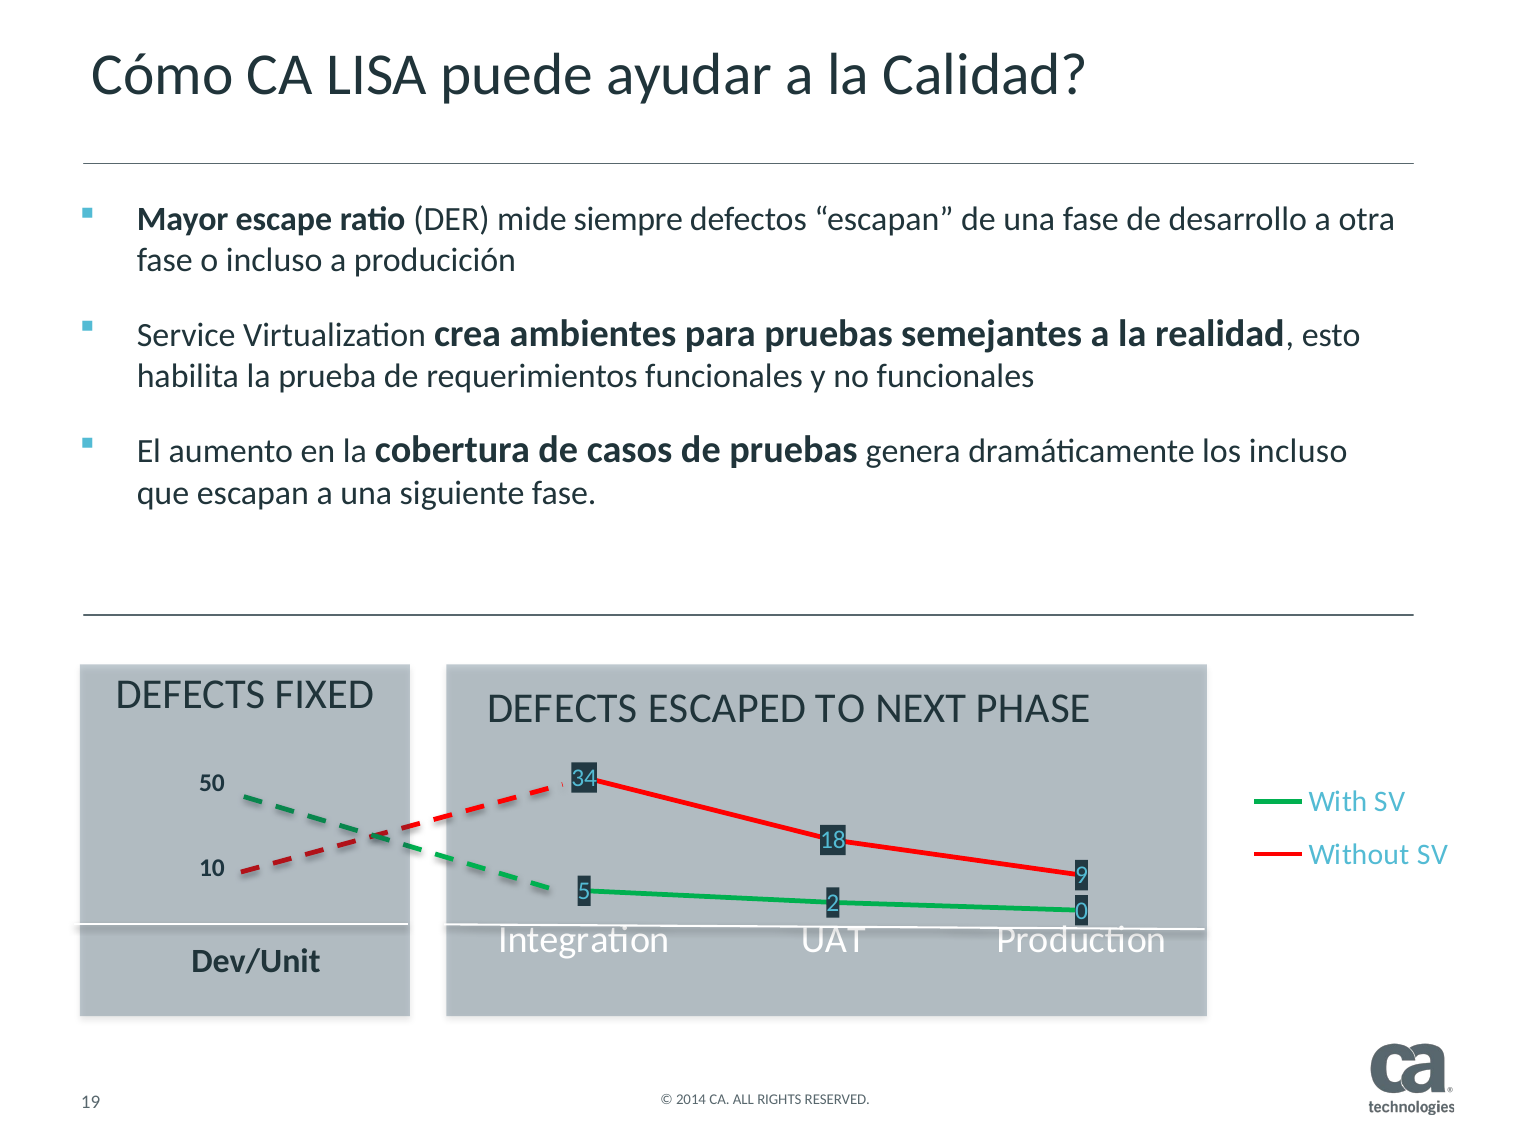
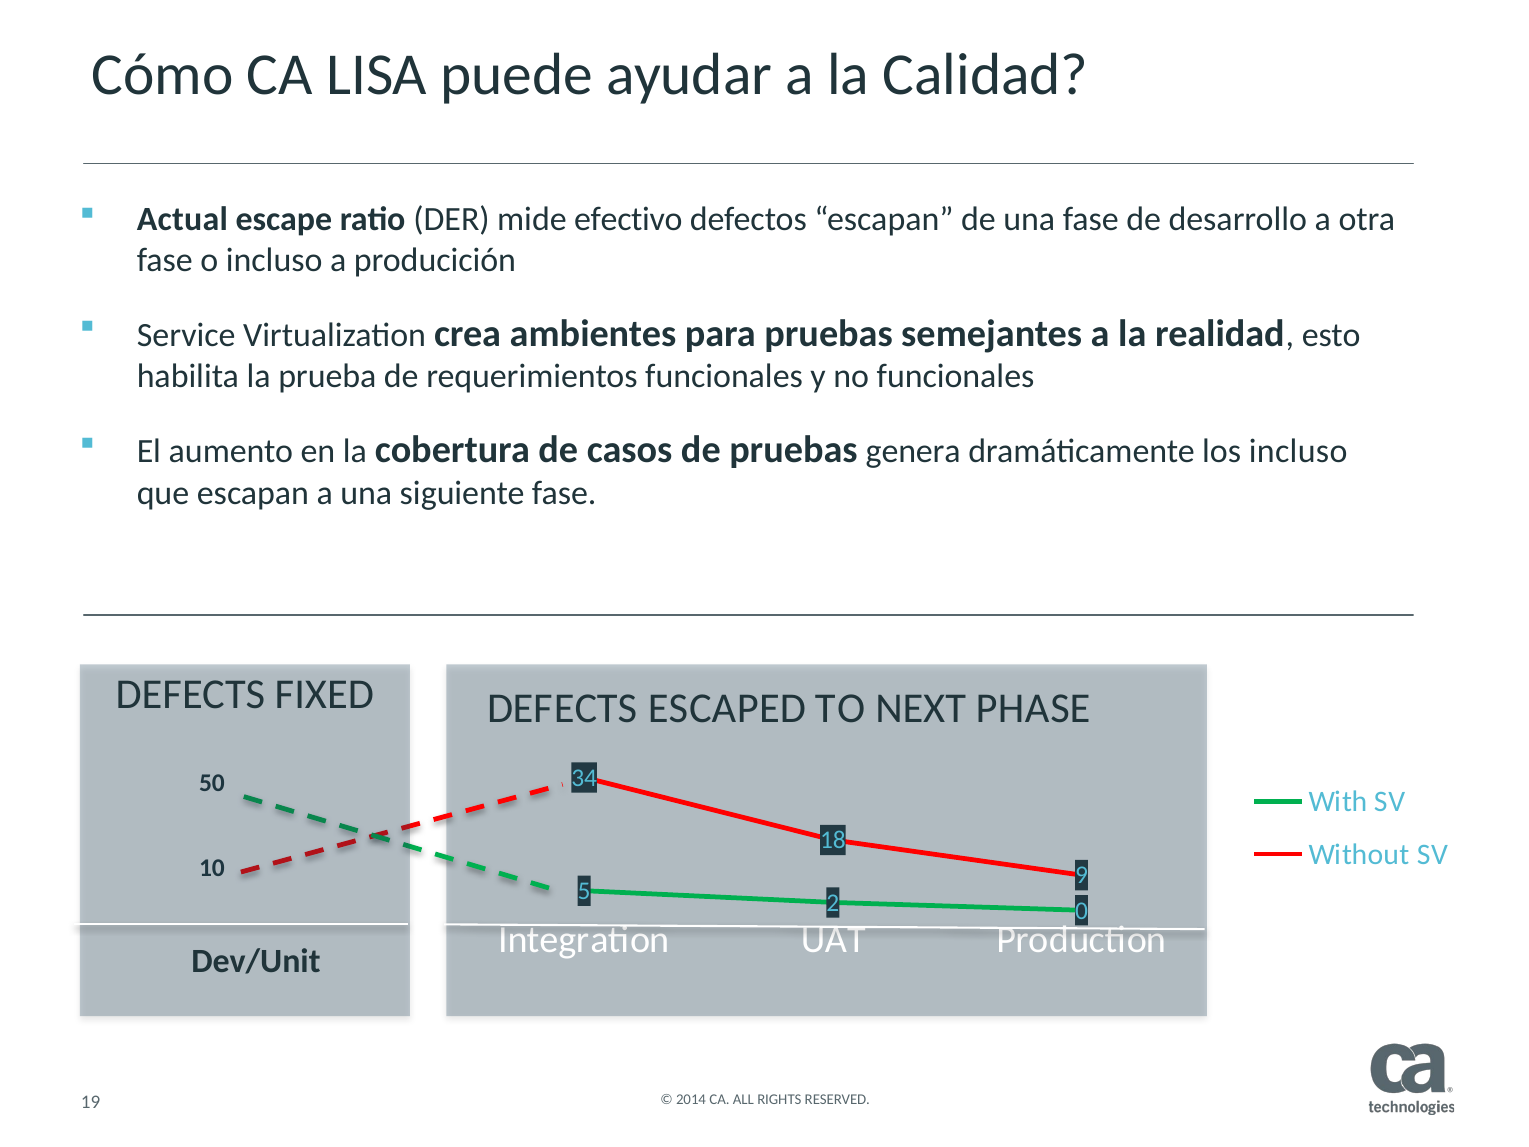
Mayor: Mayor -> Actual
siempre: siempre -> efectivo
